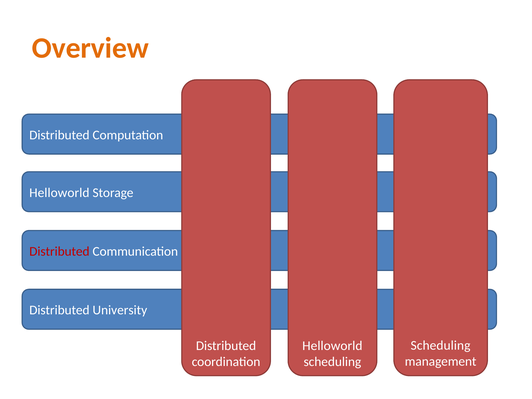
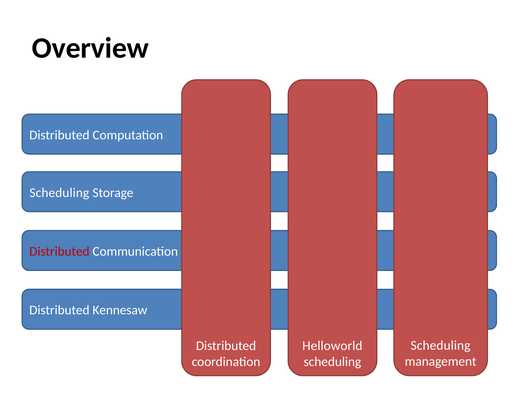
Overview colour: orange -> black
Helloworld at (59, 193): Helloworld -> Scheduling
University: University -> Kennesaw
